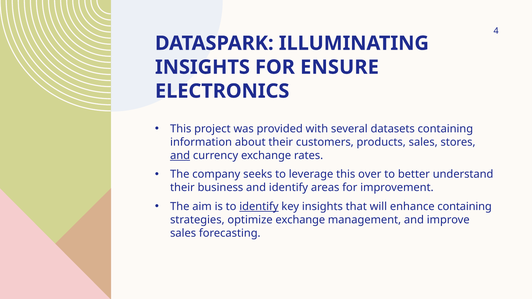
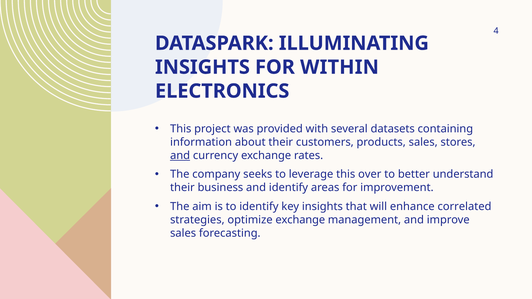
ENSURE: ENSURE -> WITHIN
identify at (259, 207) underline: present -> none
enhance containing: containing -> correlated
